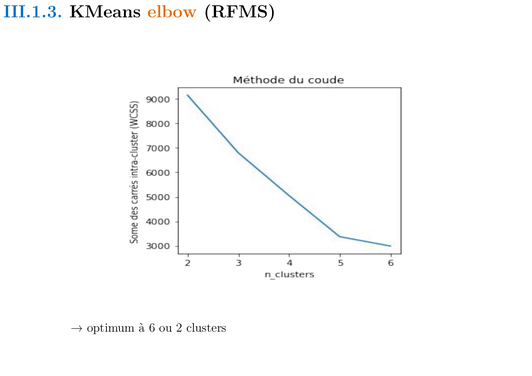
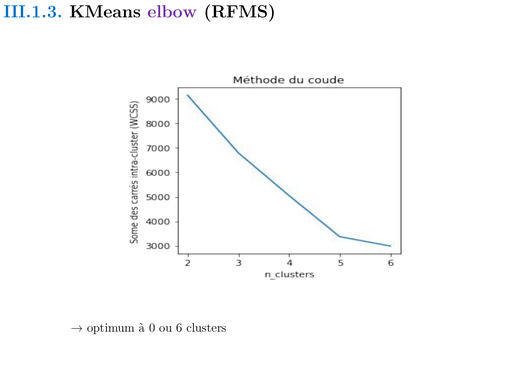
elbow colour: orange -> purple
6: 6 -> 0
2: 2 -> 6
